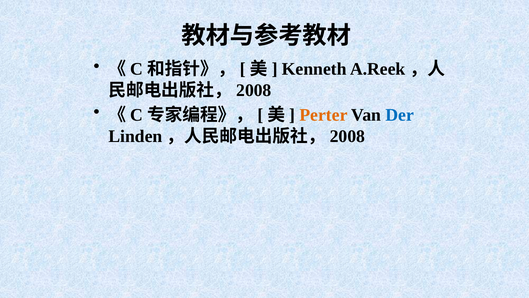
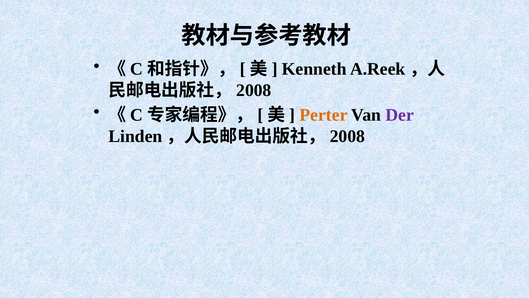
Der colour: blue -> purple
